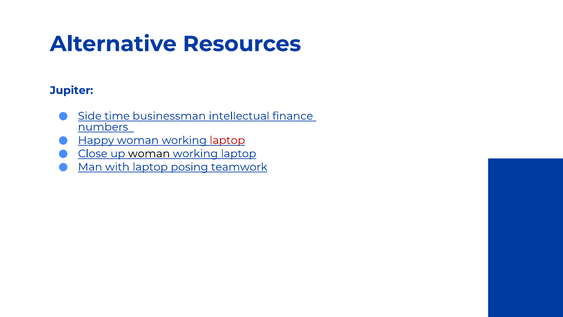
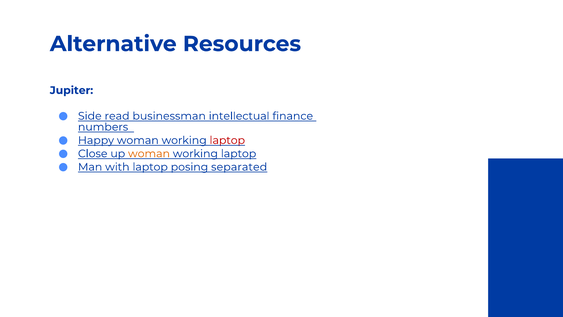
time: time -> read
woman at (149, 154) colour: black -> orange
teamwork: teamwork -> separated
